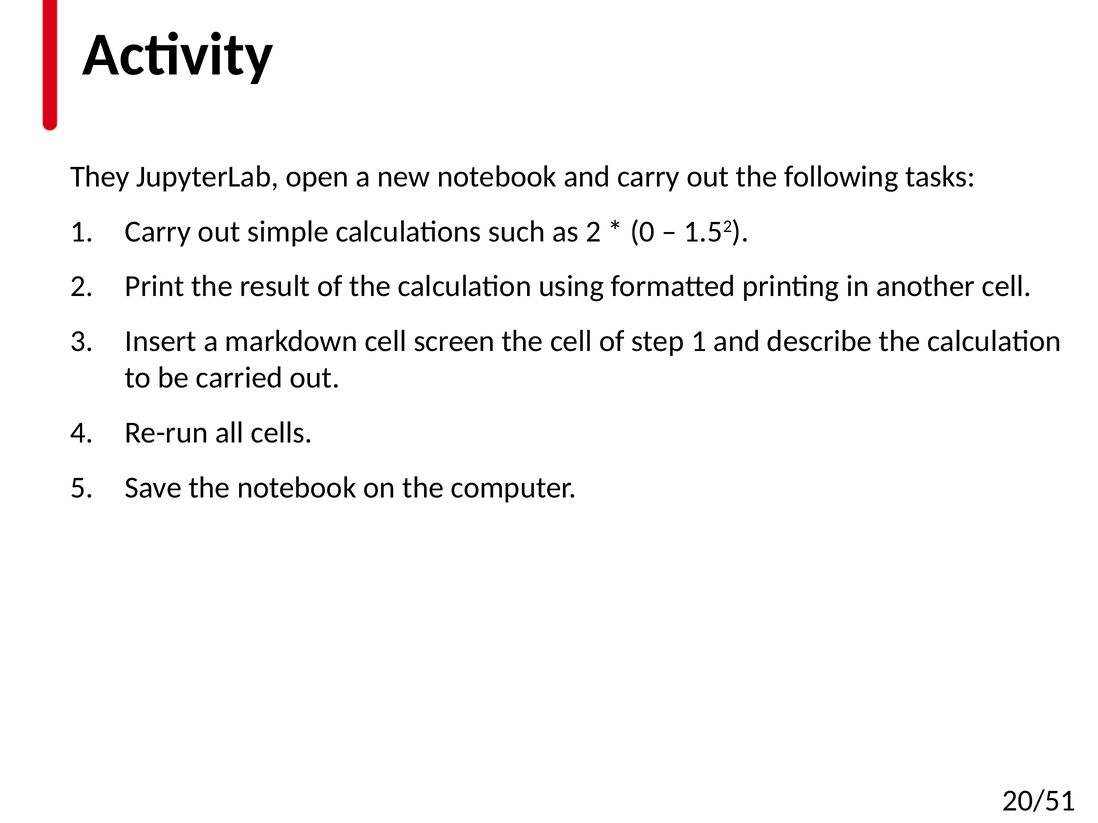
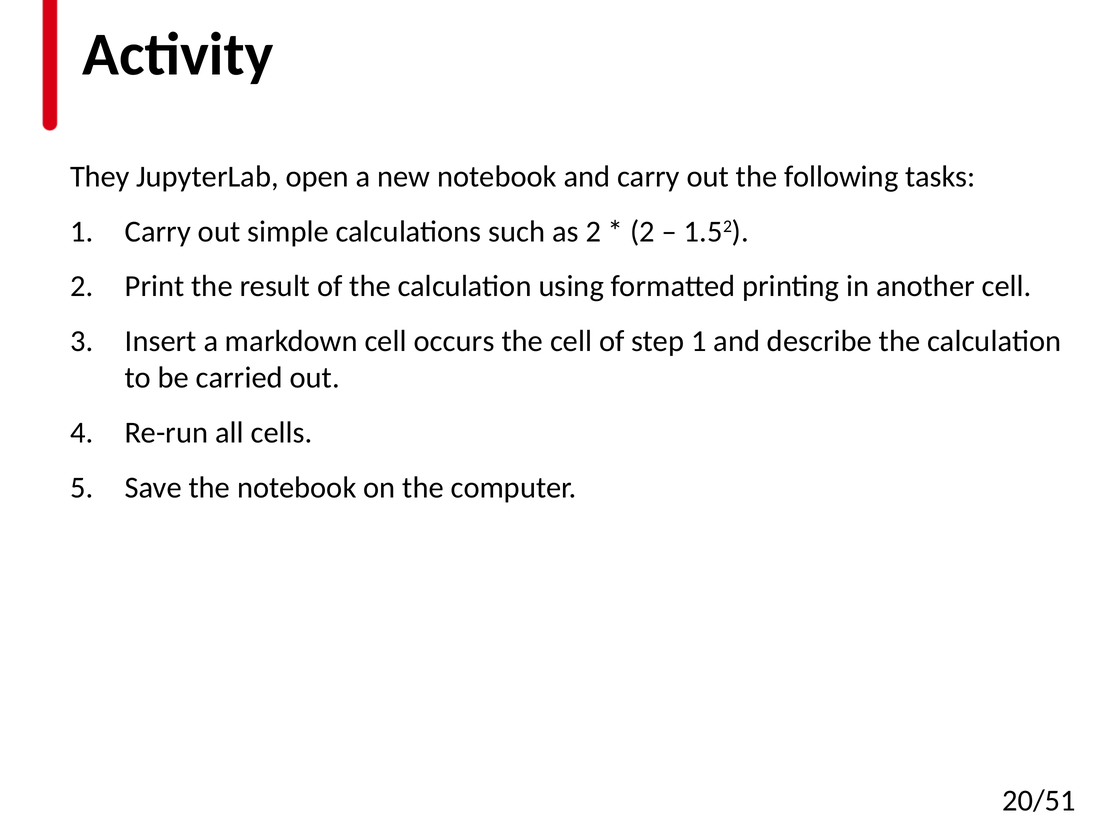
0 at (642, 232): 0 -> 2
screen: screen -> occurs
